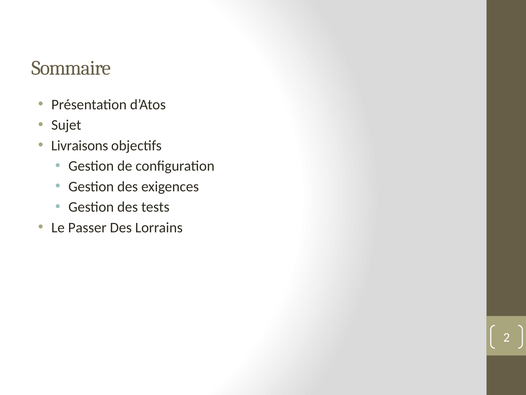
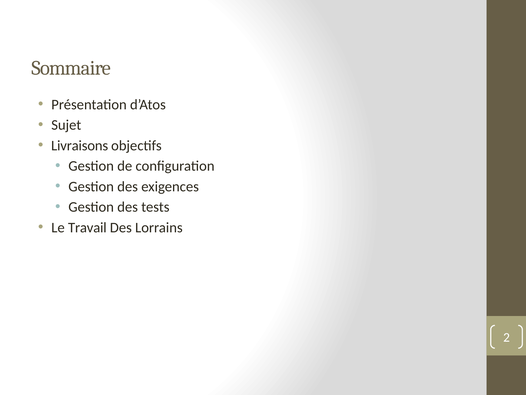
Passer: Passer -> Travail
